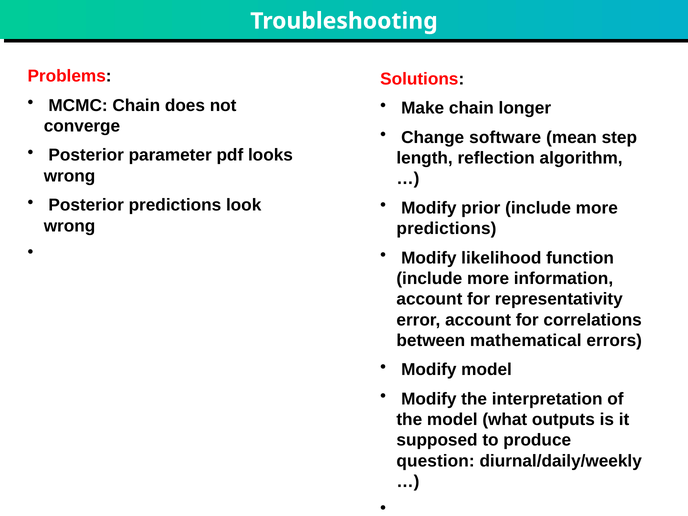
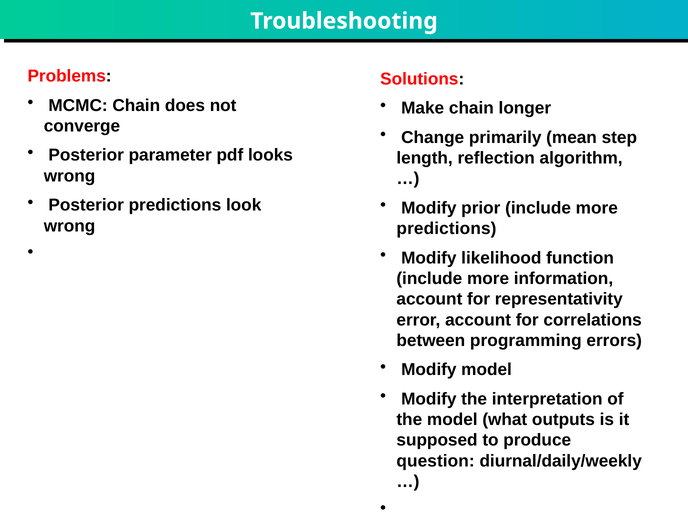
software: software -> primarily
mathematical: mathematical -> programming
